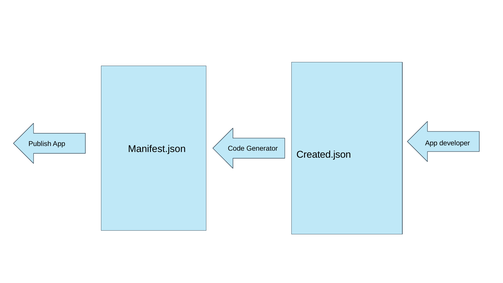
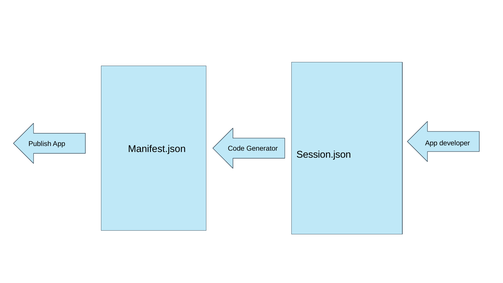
Created.json: Created.json -> Session.json
